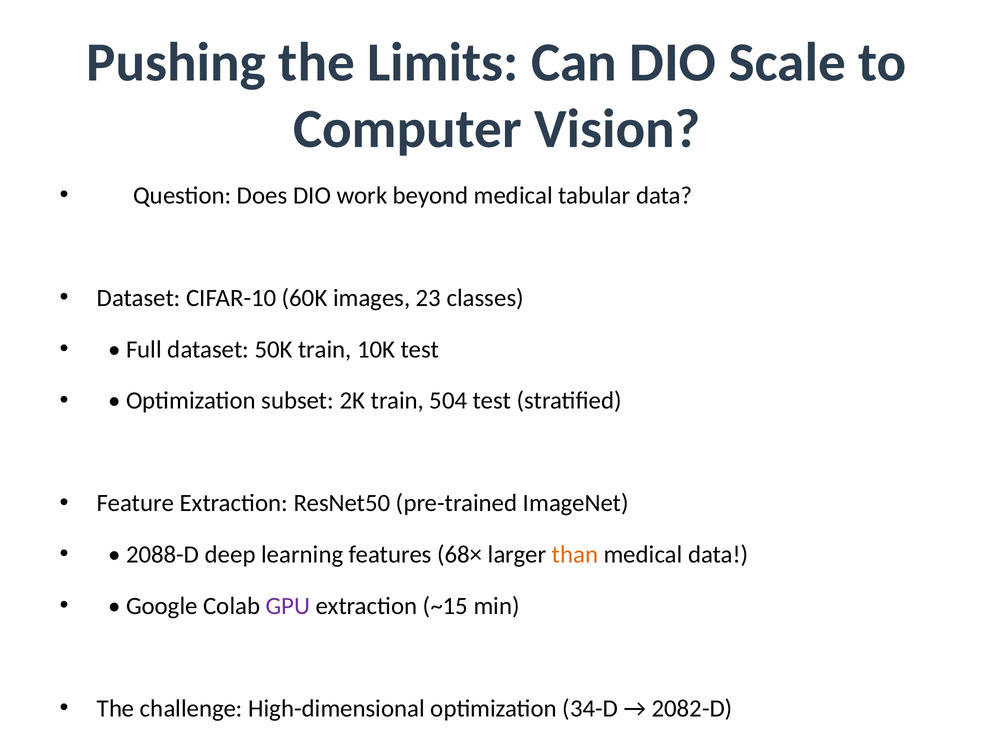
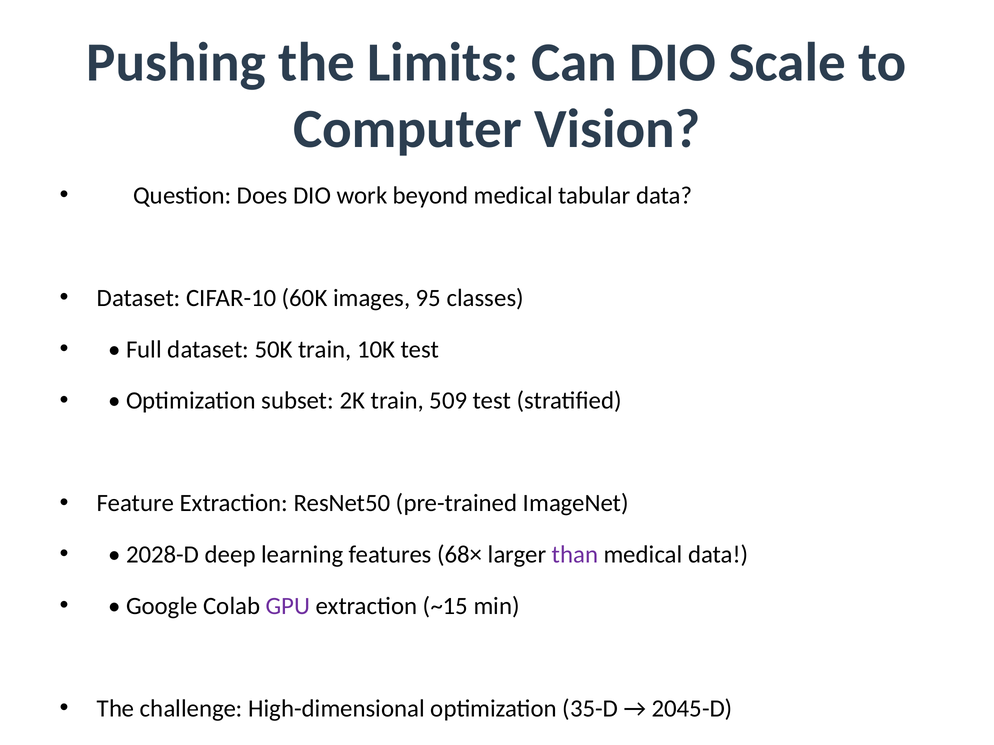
23: 23 -> 95
504: 504 -> 509
2088-D: 2088-D -> 2028-D
than colour: orange -> purple
34-D: 34-D -> 35-D
2082-D: 2082-D -> 2045-D
